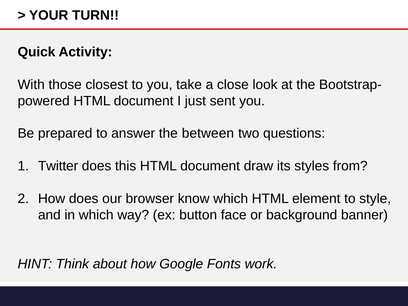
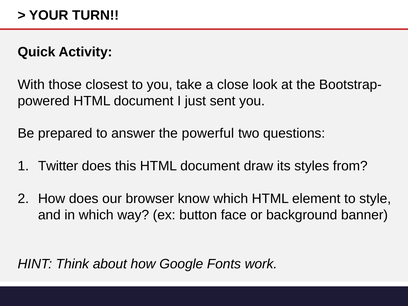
between: between -> powerful
